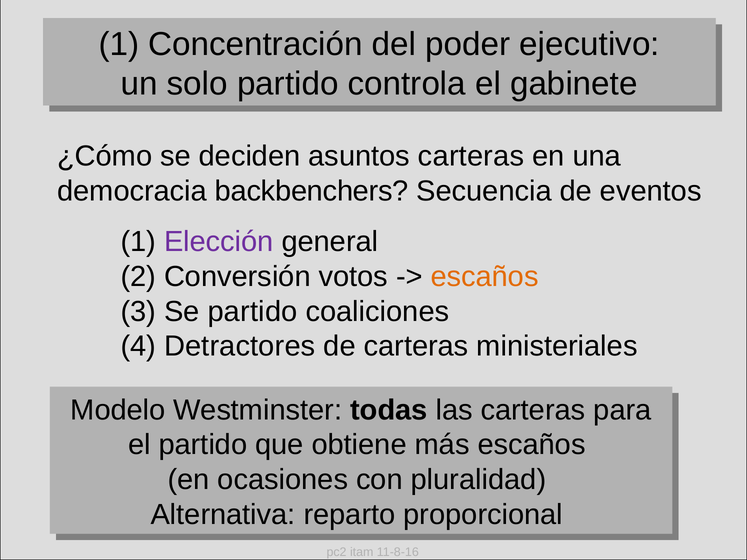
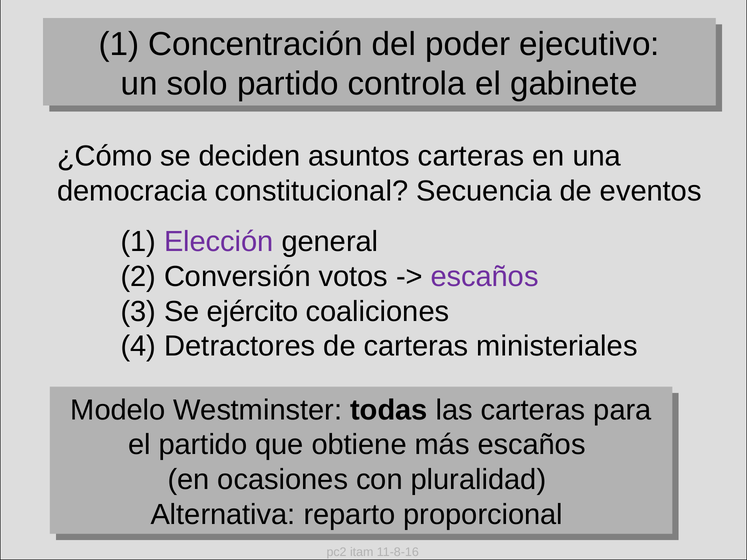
backbenchers: backbenchers -> constitucional
escaños at (485, 277) colour: orange -> purple
Se partido: partido -> ejército
